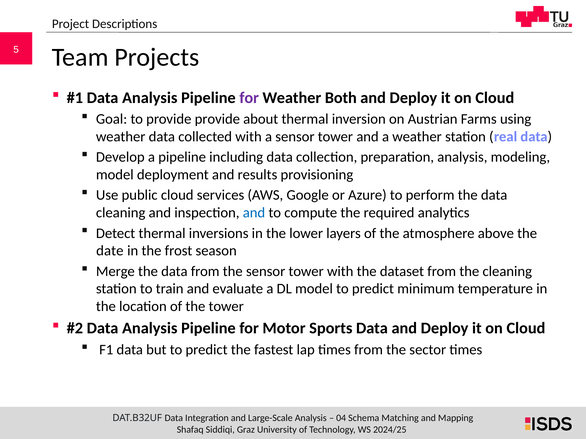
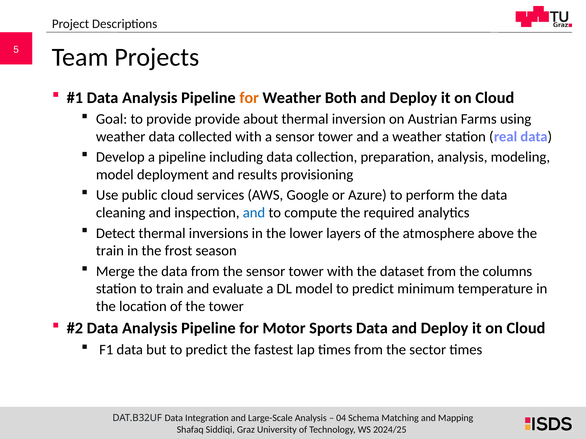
for at (249, 98) colour: purple -> orange
date at (110, 251): date -> train
the cleaning: cleaning -> columns
